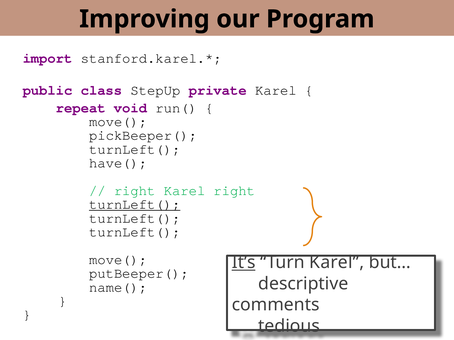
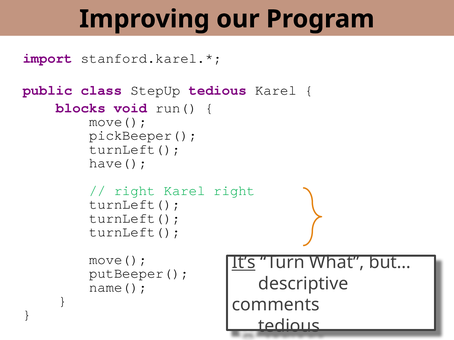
StepUp private: private -> tedious
repeat: repeat -> blocks
turnLeft( at (135, 205) underline: present -> none
Turn Karel: Karel -> What
